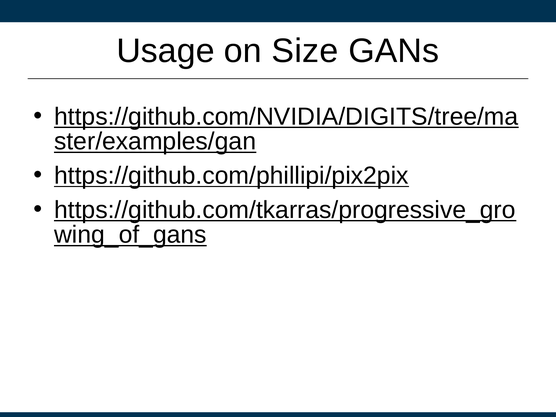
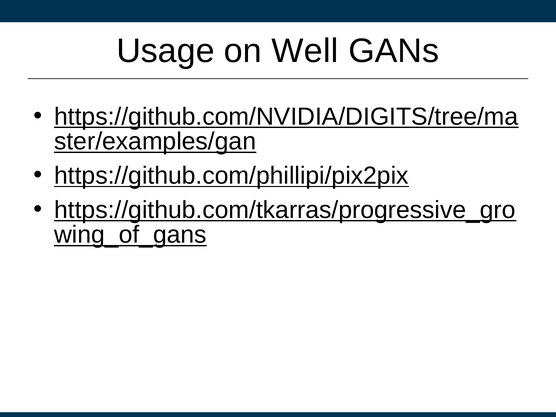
Size: Size -> Well
